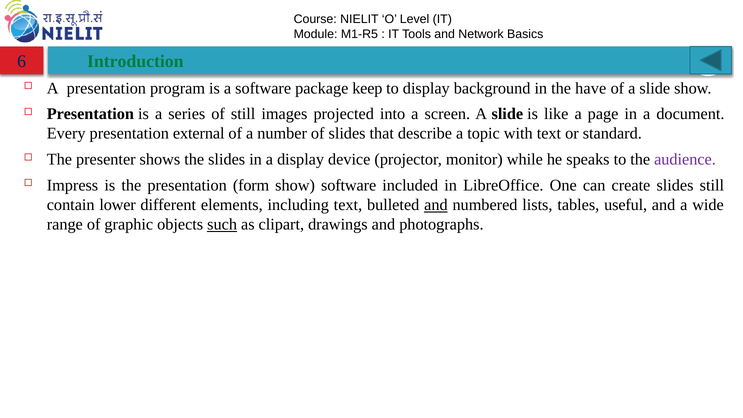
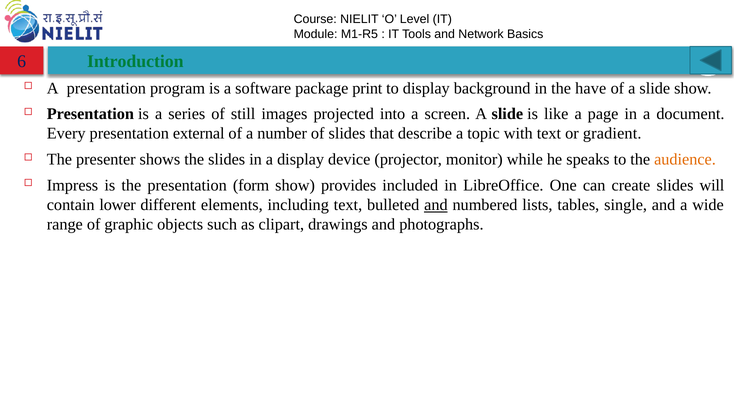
keep: keep -> print
standard: standard -> gradient
audience colour: purple -> orange
show software: software -> provides
slides still: still -> will
useful: useful -> single
such underline: present -> none
